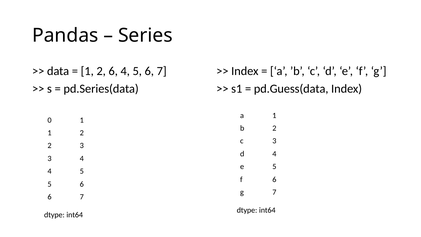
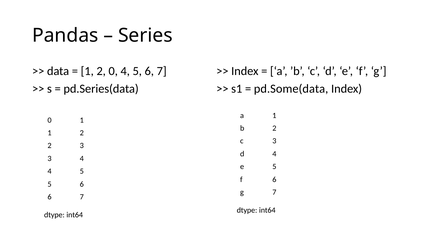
2 6: 6 -> 0
pd.Guess(data: pd.Guess(data -> pd.Some(data
